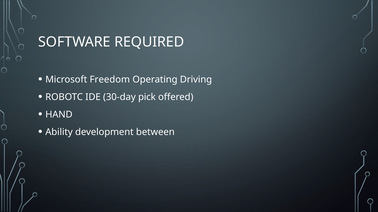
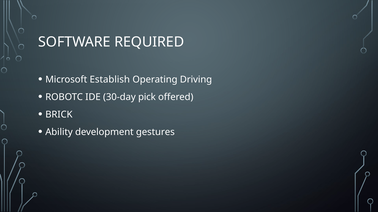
Freedom: Freedom -> Establish
HAND: HAND -> BRICK
between: between -> gestures
